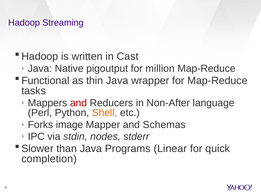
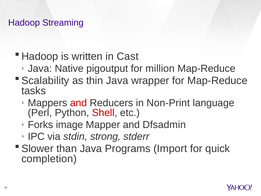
Functional: Functional -> Scalability
Non-After: Non-After -> Non-Print
Shell colour: orange -> red
Schemas: Schemas -> Dfsadmin
nodes: nodes -> strong
Linear: Linear -> Import
